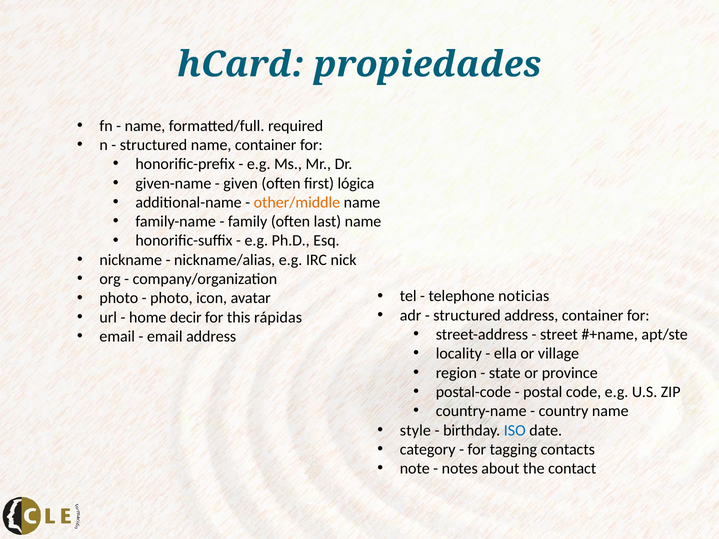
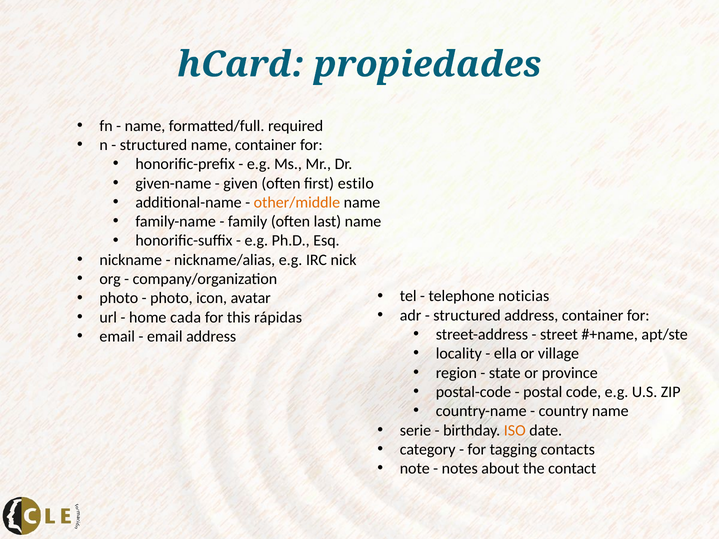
lógica: lógica -> estilo
decir: decir -> cada
style: style -> serie
ISO colour: blue -> orange
